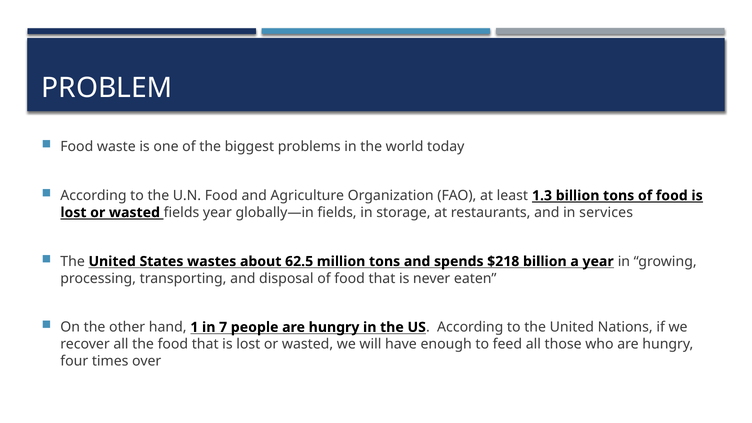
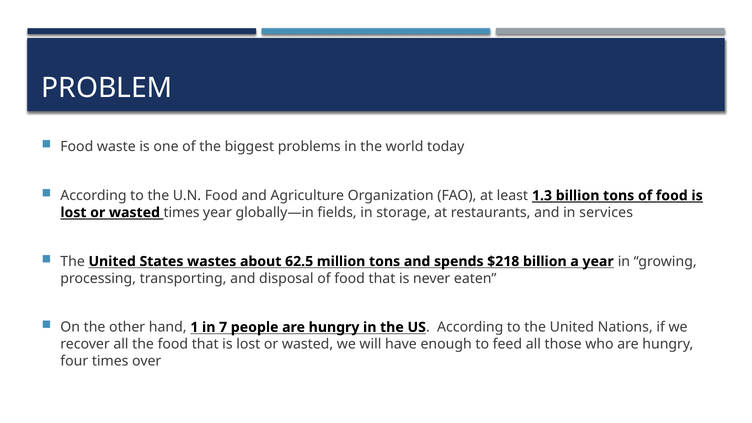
wasted fields: fields -> times
